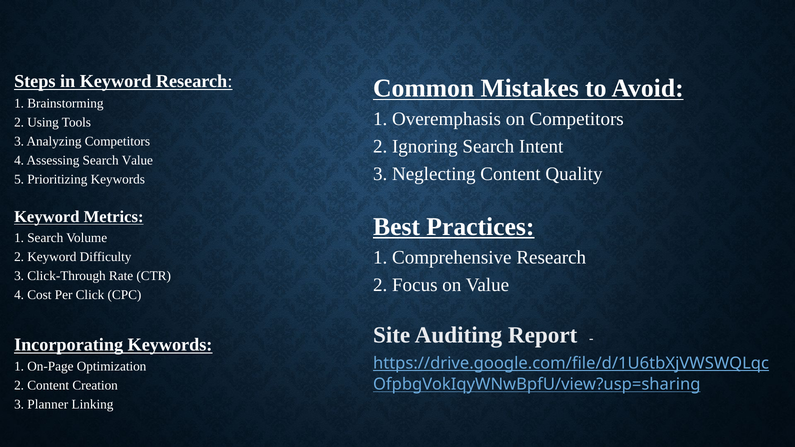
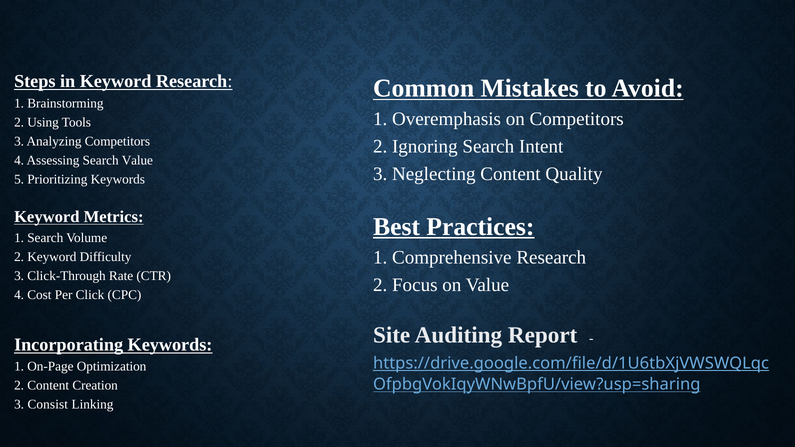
Planner: Planner -> Consist
